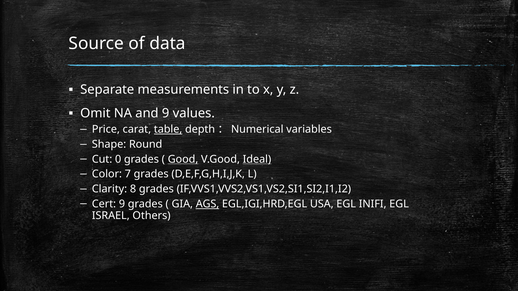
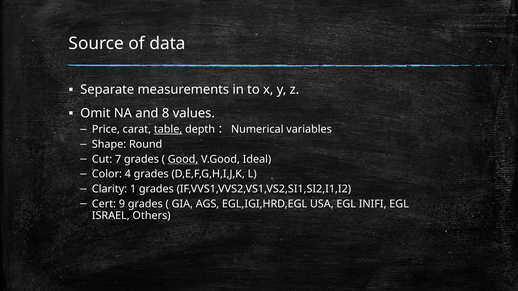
and 9: 9 -> 8
0: 0 -> 7
Ideal underline: present -> none
7: 7 -> 4
8: 8 -> 1
AGS underline: present -> none
